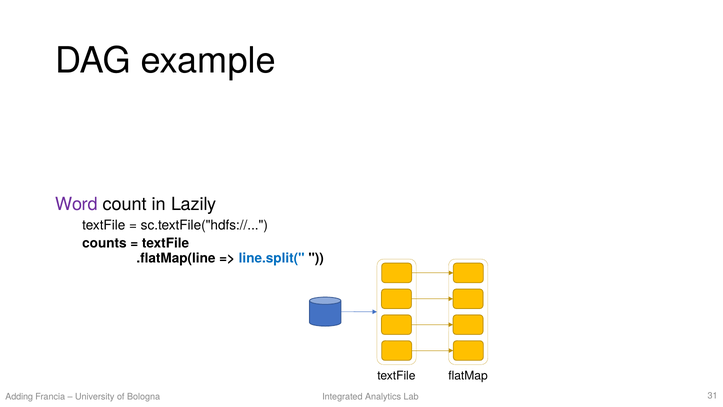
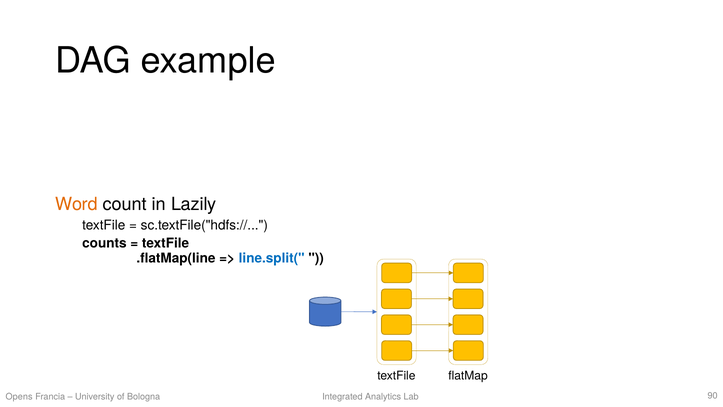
Word colour: purple -> orange
Adding: Adding -> Opens
31: 31 -> 90
